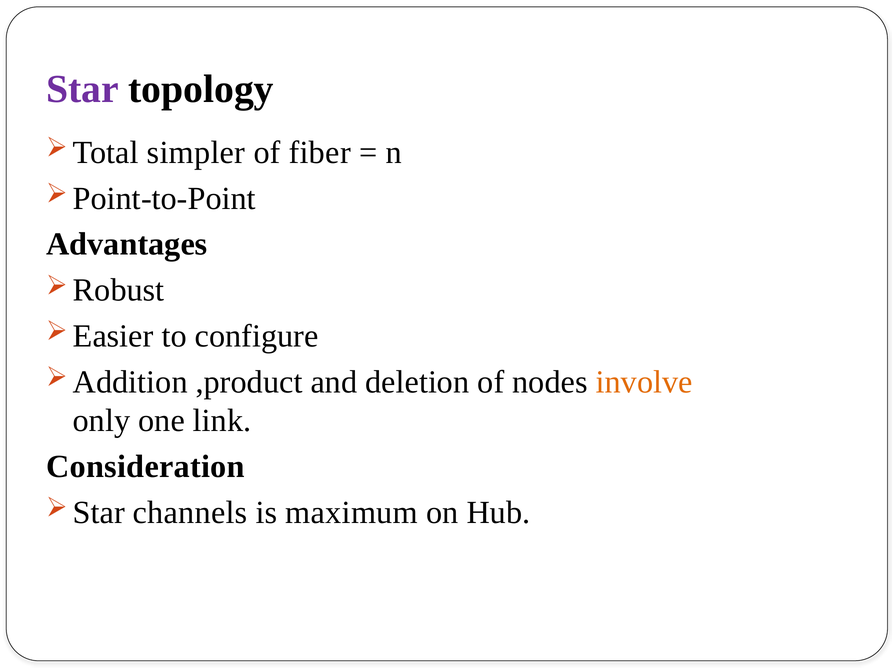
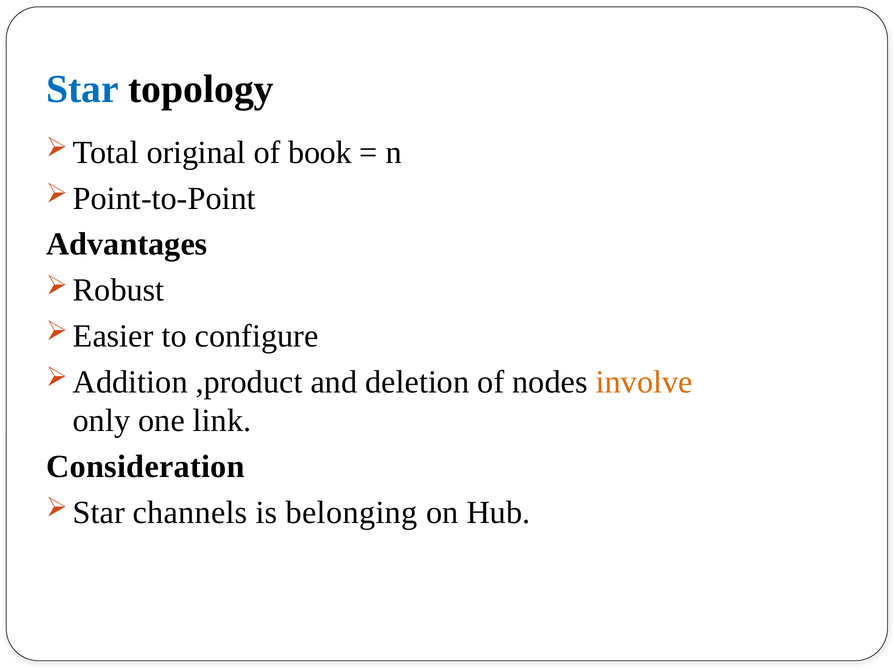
Star colour: purple -> blue
simpler: simpler -> original
fiber: fiber -> book
maximum: maximum -> belonging
